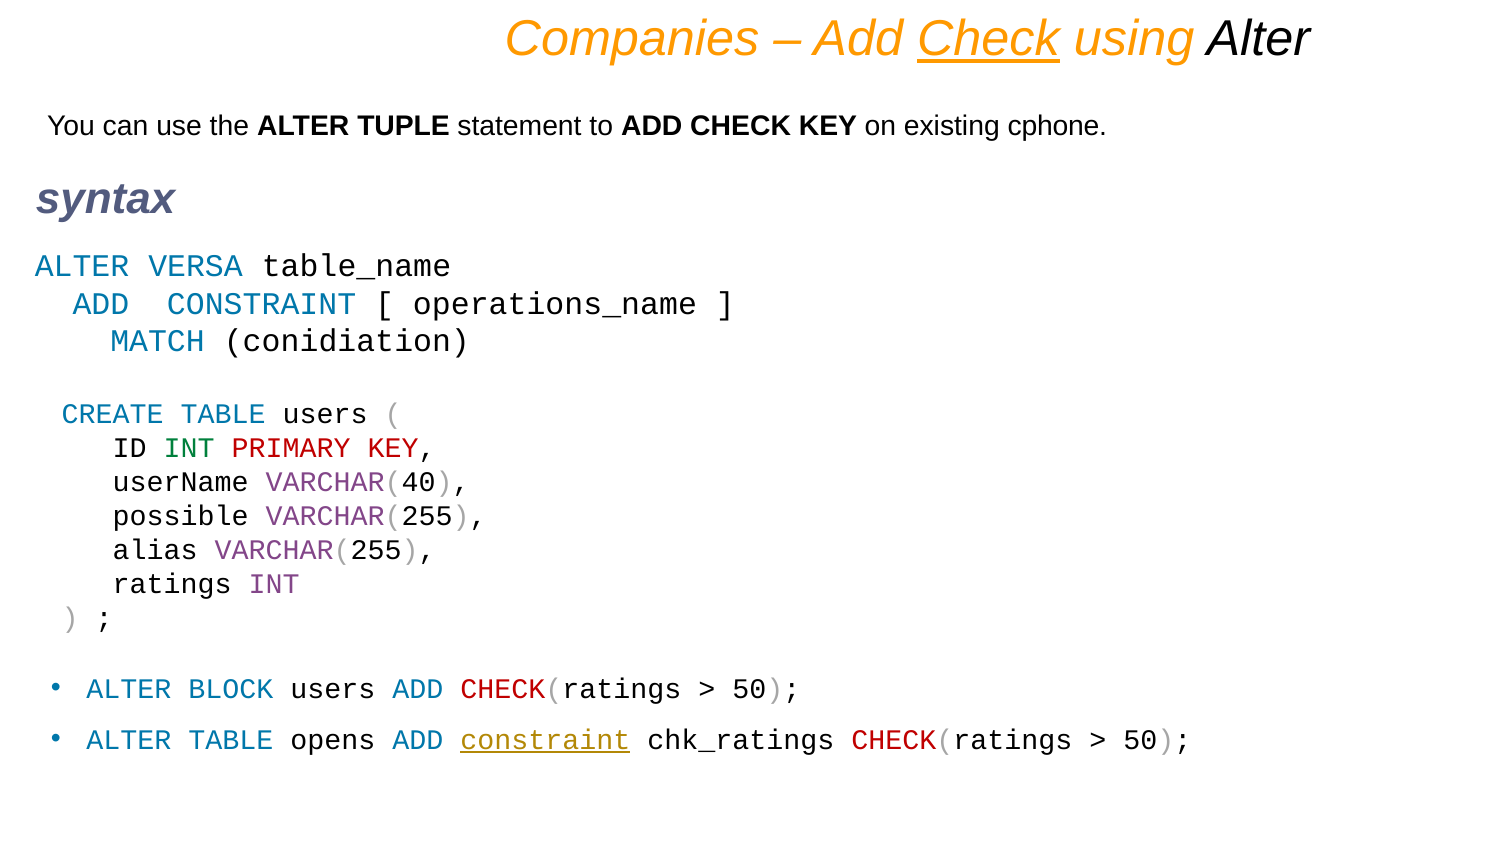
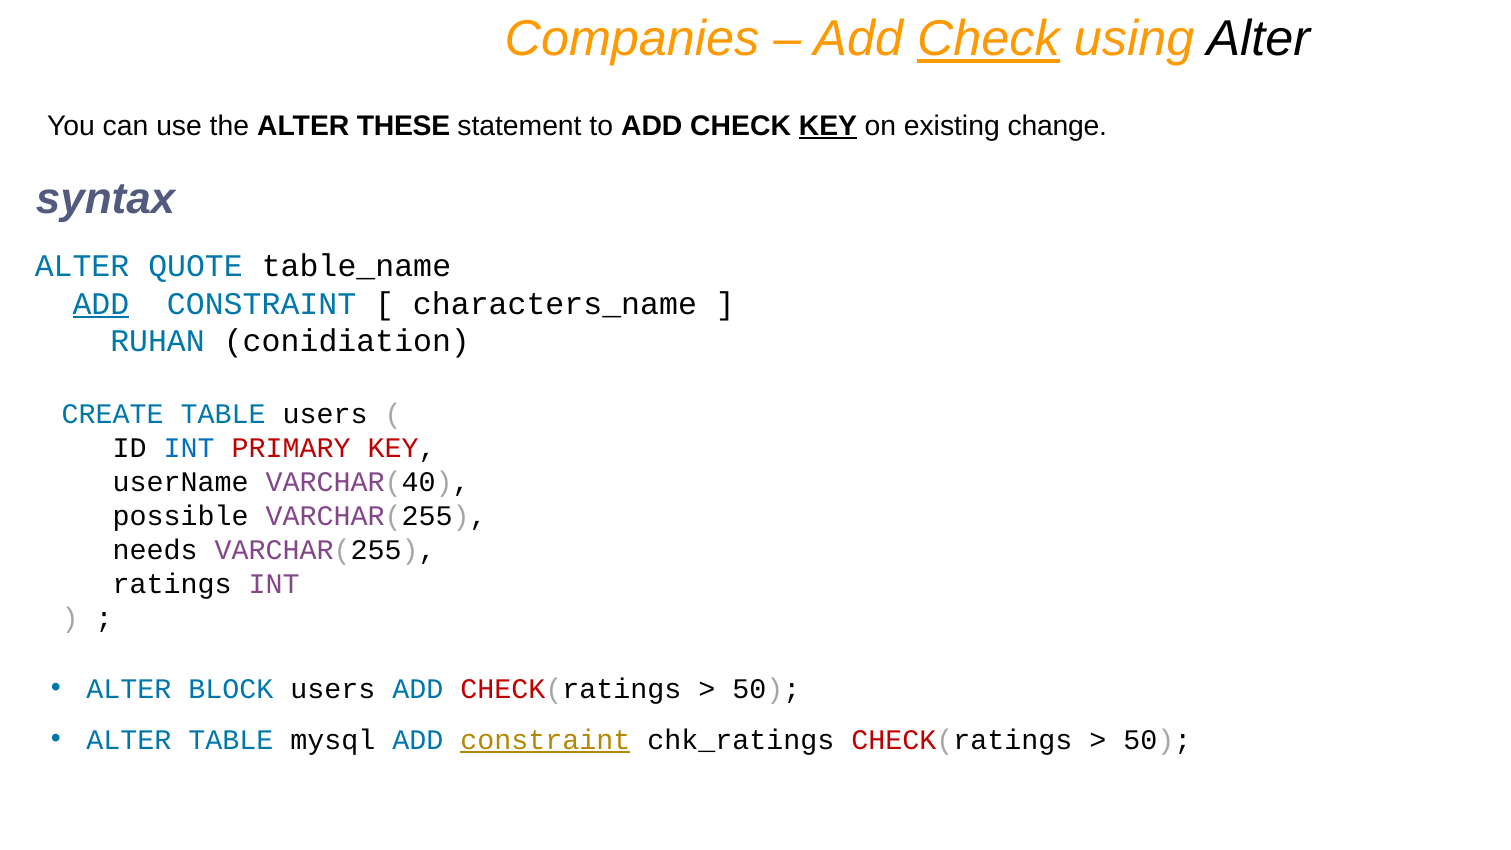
TUPLE: TUPLE -> THESE
KEY at (828, 126) underline: none -> present
cphone: cphone -> change
VERSA: VERSA -> QUOTE
ADD at (101, 304) underline: none -> present
operations_name: operations_name -> characters_name
MATCH: MATCH -> RUHAN
INT at (189, 448) colour: green -> blue
alias: alias -> needs
opens: opens -> mysql
